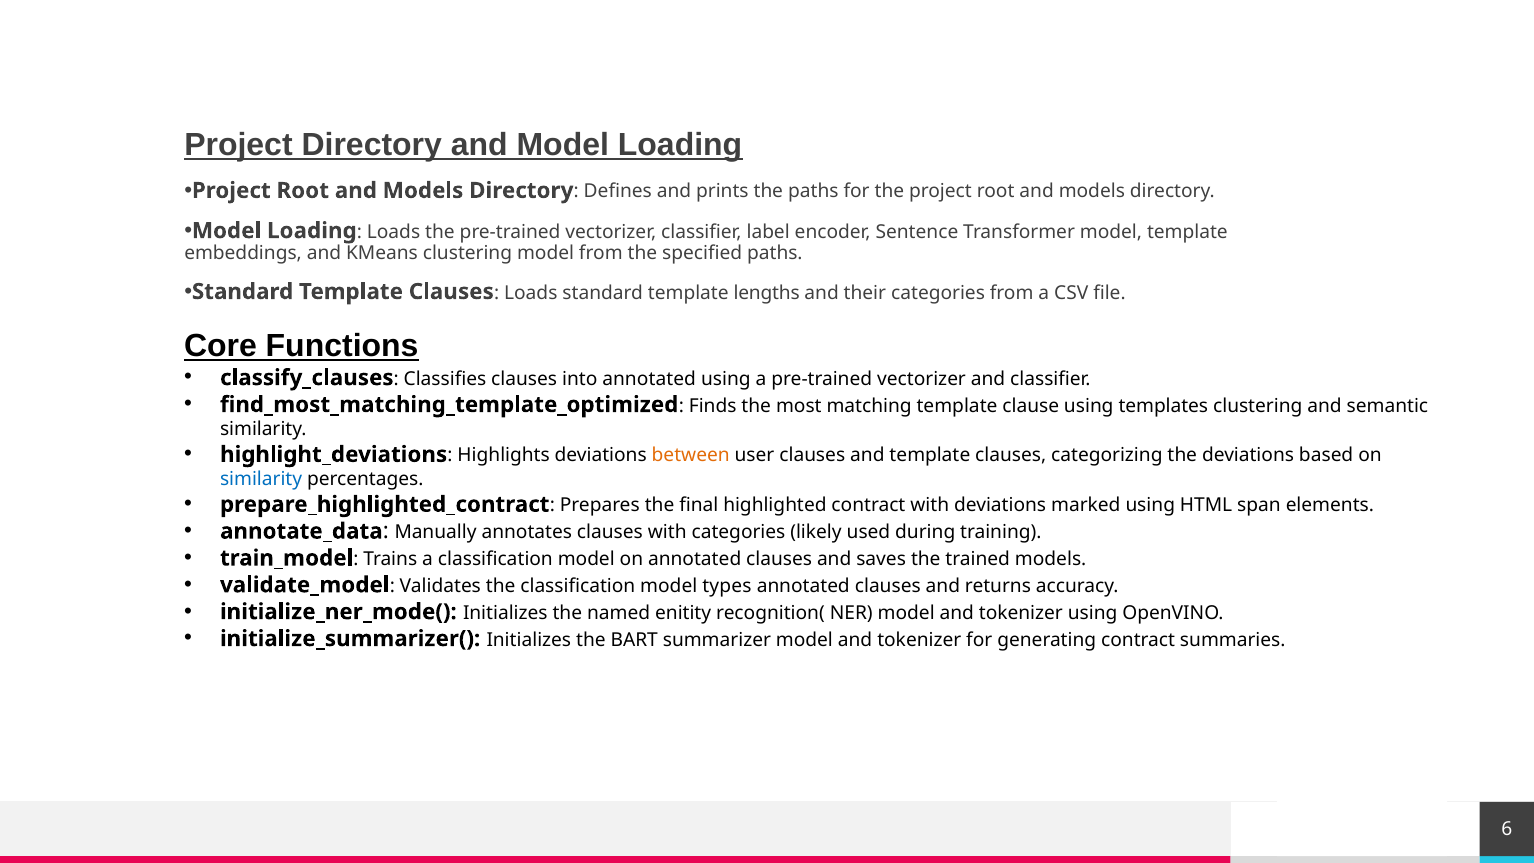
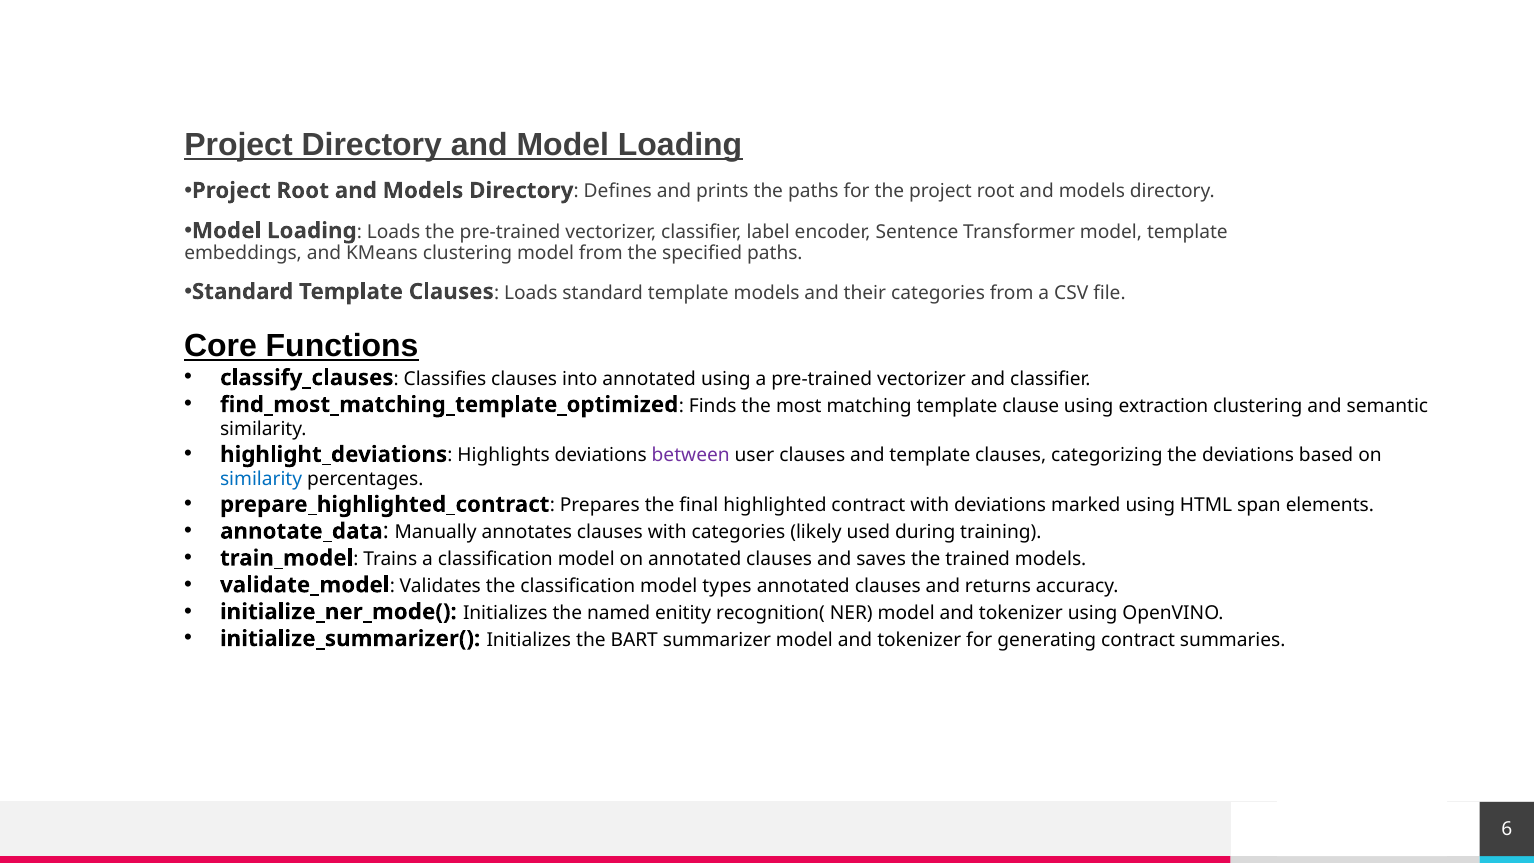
template lengths: lengths -> models
templates: templates -> extraction
between colour: orange -> purple
